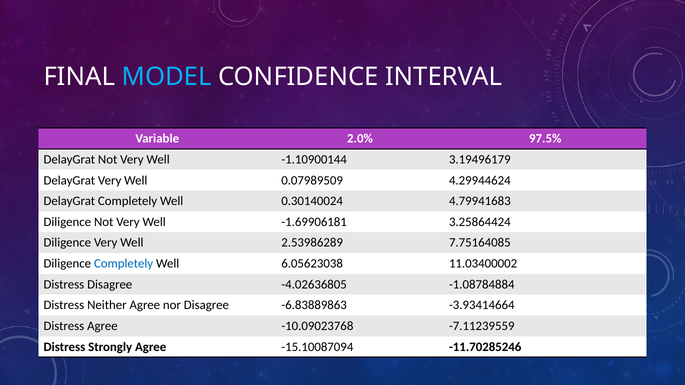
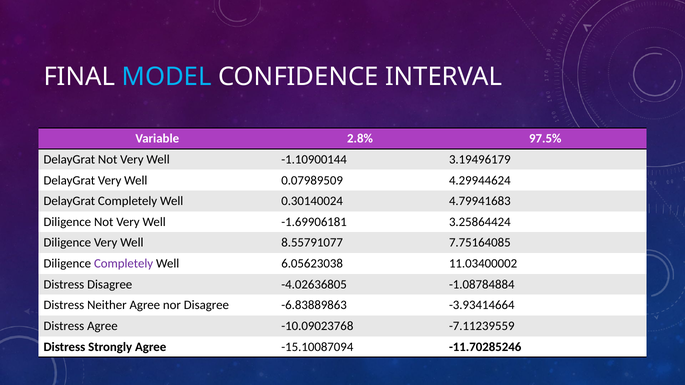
2.0%: 2.0% -> 2.8%
2.53986289: 2.53986289 -> 8.55791077
Completely at (124, 264) colour: blue -> purple
